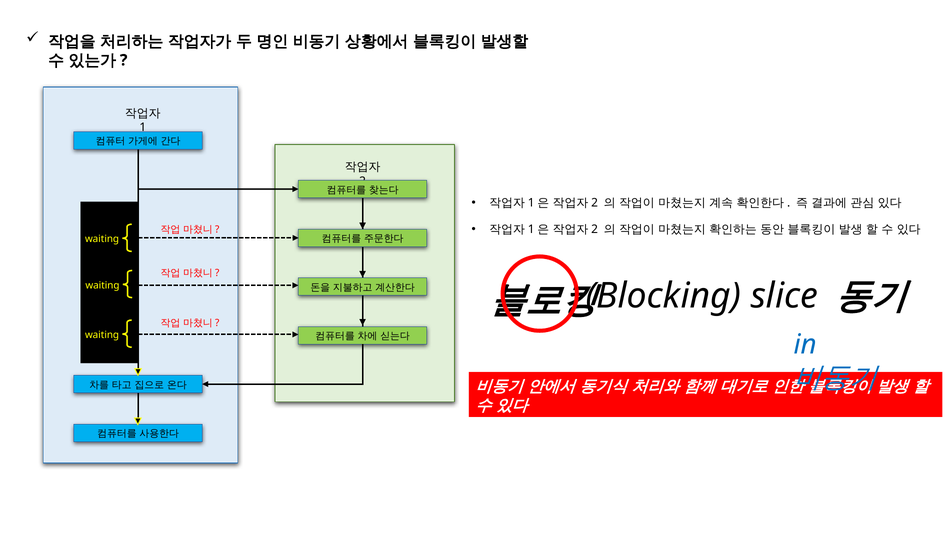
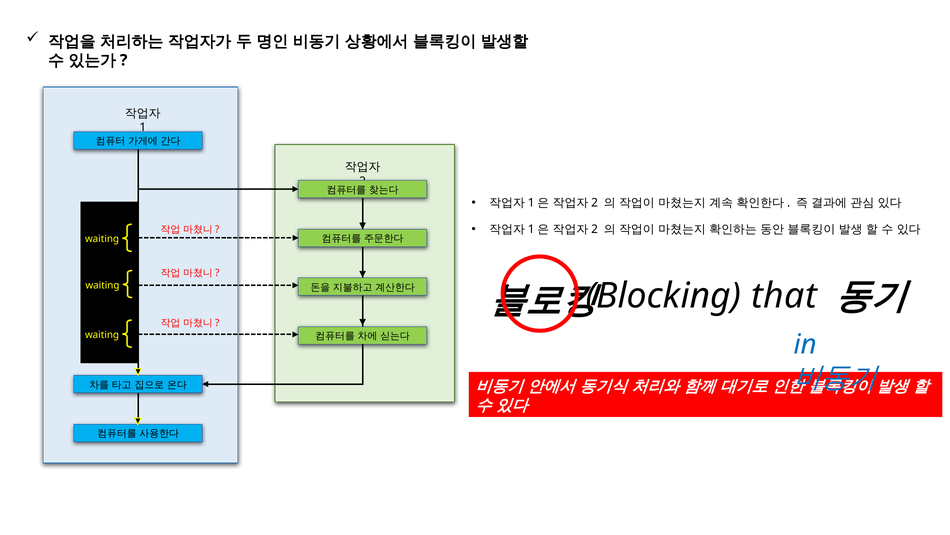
slice: slice -> that
